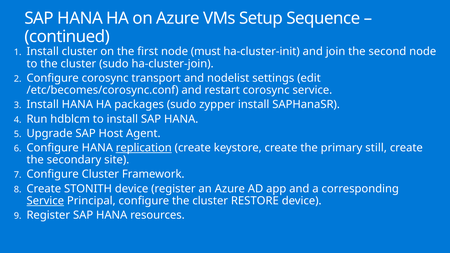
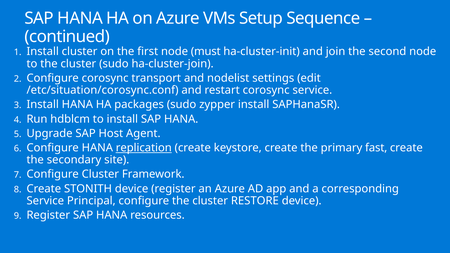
/etc/becomes/corosync.conf: /etc/becomes/corosync.conf -> /etc/situation/corosync.conf
still: still -> fast
Service at (45, 201) underline: present -> none
